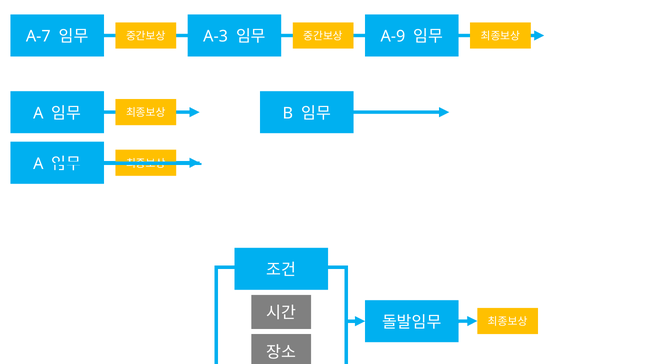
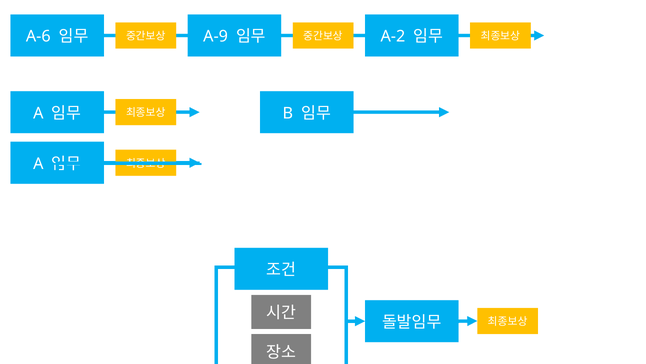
A-7: A-7 -> A-6
A-3: A-3 -> A-9
A-9: A-9 -> A-2
